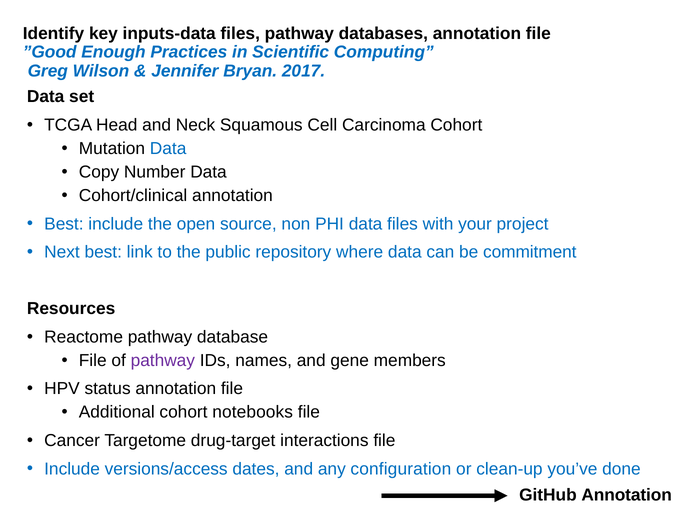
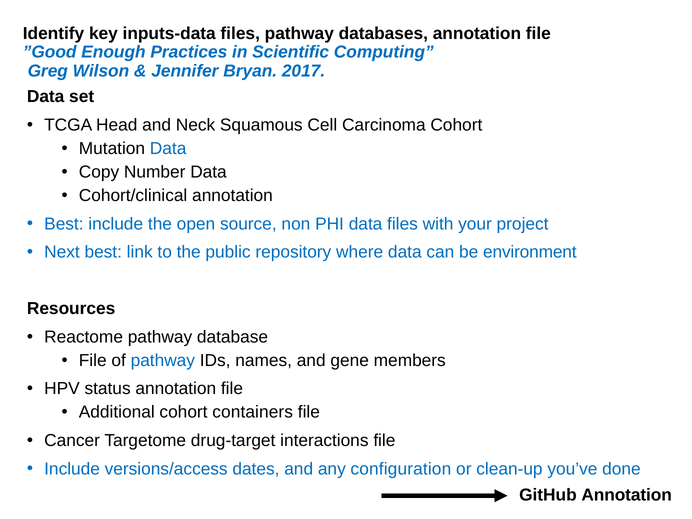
commitment: commitment -> environment
pathway at (163, 360) colour: purple -> blue
notebooks: notebooks -> containers
